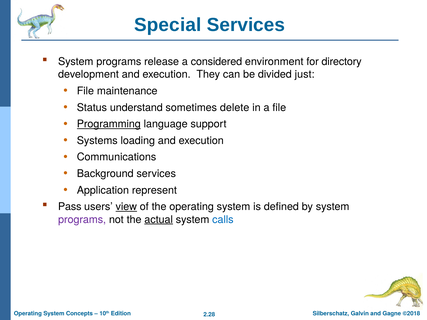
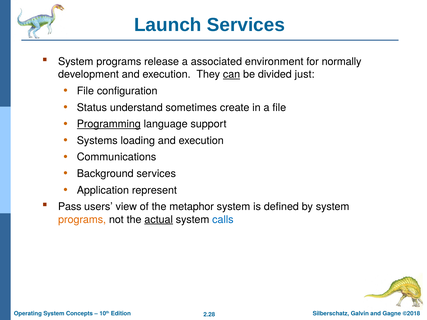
Special: Special -> Launch
considered: considered -> associated
directory: directory -> normally
can underline: none -> present
maintenance: maintenance -> configuration
delete: delete -> create
view underline: present -> none
the operating: operating -> metaphor
programs at (82, 220) colour: purple -> orange
